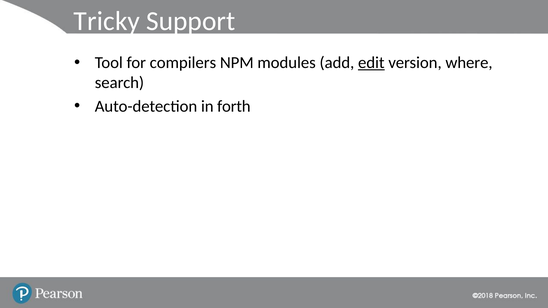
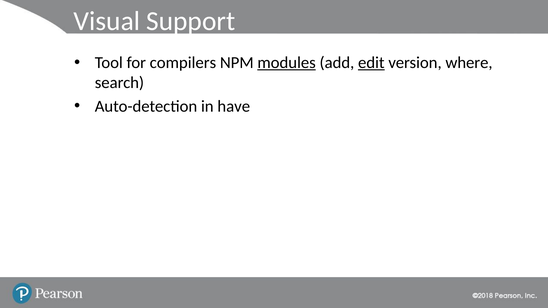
Tricky: Tricky -> Visual
modules underline: none -> present
forth: forth -> have
